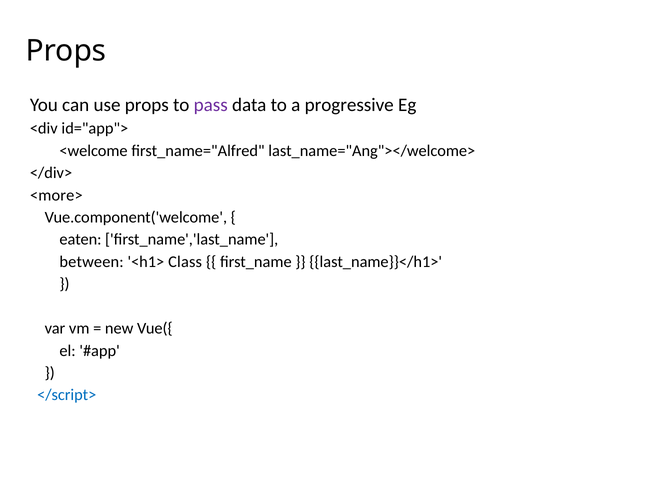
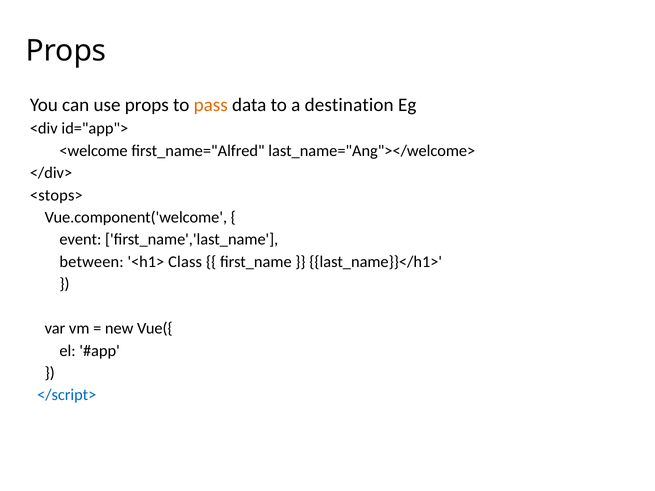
pass colour: purple -> orange
progressive: progressive -> destination
<more>: <more> -> <stops>
eaten: eaten -> event
